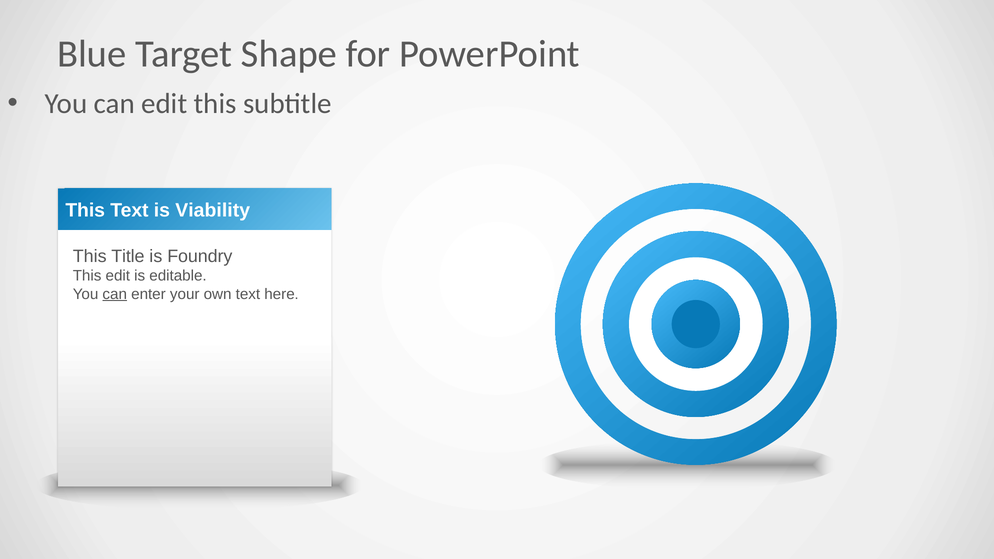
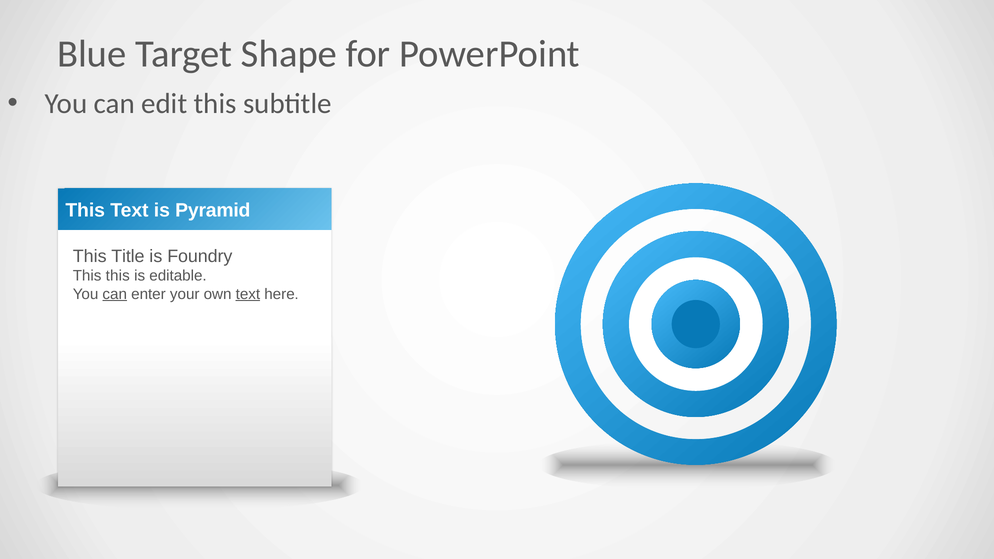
Viability: Viability -> Pyramid
This edit: edit -> this
text at (248, 294) underline: none -> present
